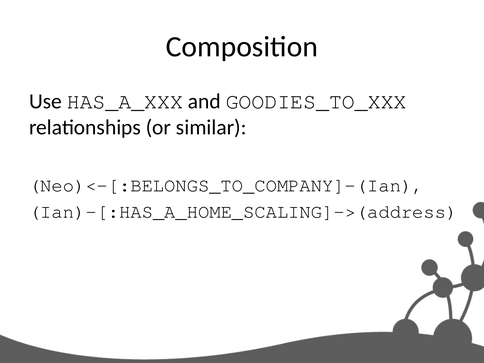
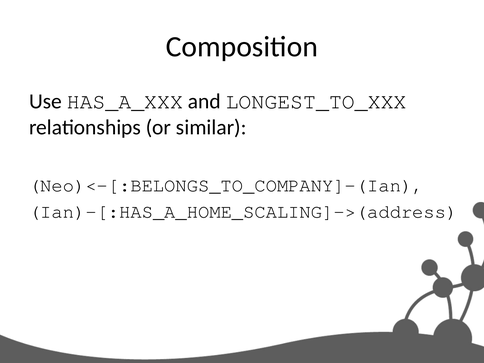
GOODIES_TO_XXX: GOODIES_TO_XXX -> LONGEST_TO_XXX
